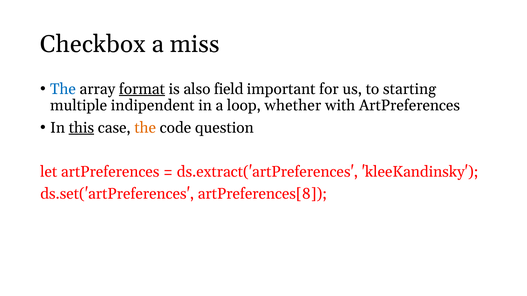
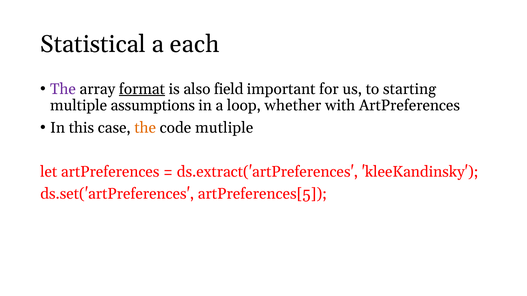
Checkbox: Checkbox -> Statistical
miss: miss -> each
The at (63, 89) colour: blue -> purple
indipendent: indipendent -> assumptions
this underline: present -> none
question: question -> mutliple
artPreferences[8: artPreferences[8 -> artPreferences[5
